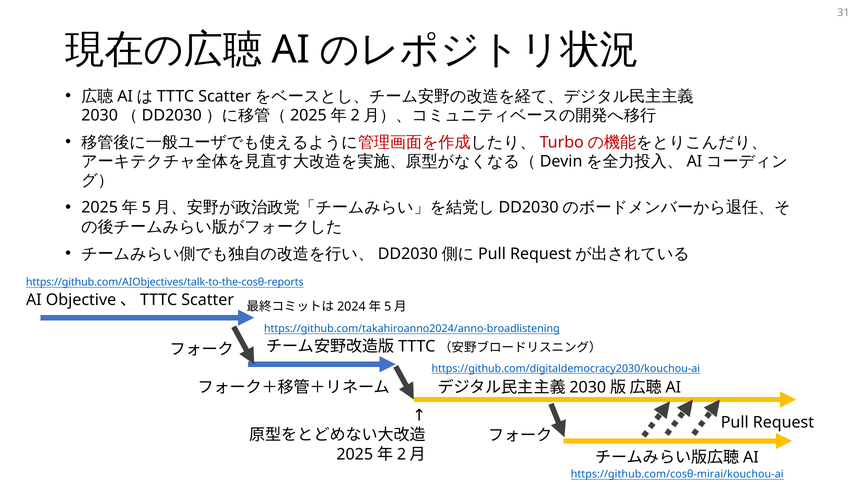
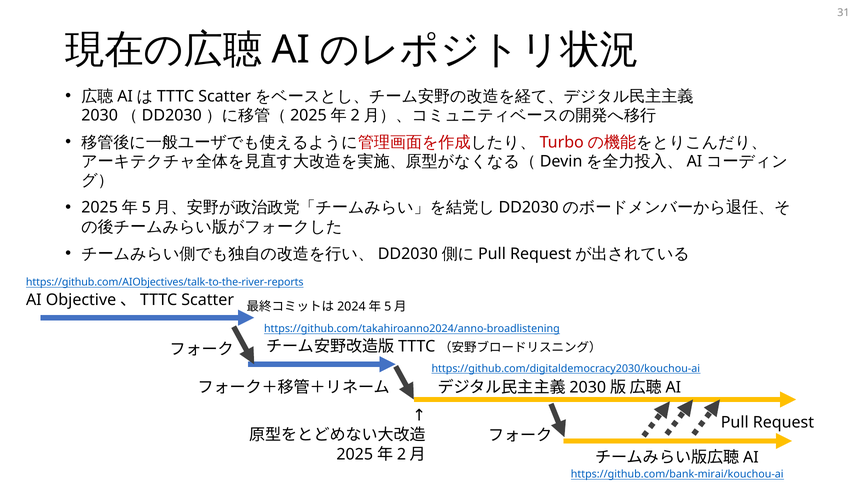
https://github.com/AIObjectives/talk-to-the-cosθ-reports: https://github.com/AIObjectives/talk-to-the-cosθ-reports -> https://github.com/AIObjectives/talk-to-the-river-reports
https://github.com/cosθ-mirai/kouchou-ai: https://github.com/cosθ-mirai/kouchou-ai -> https://github.com/bank-mirai/kouchou-ai
